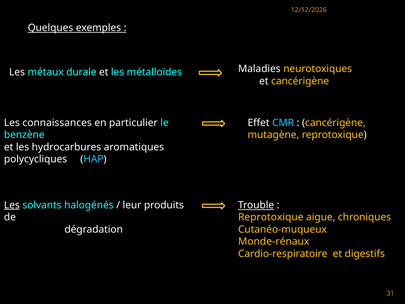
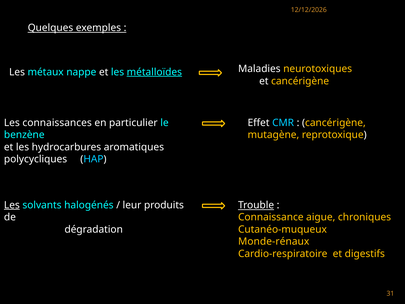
durale: durale -> nappe
métalloïdes underline: none -> present
Reprotoxique at (271, 217): Reprotoxique -> Connaissance
